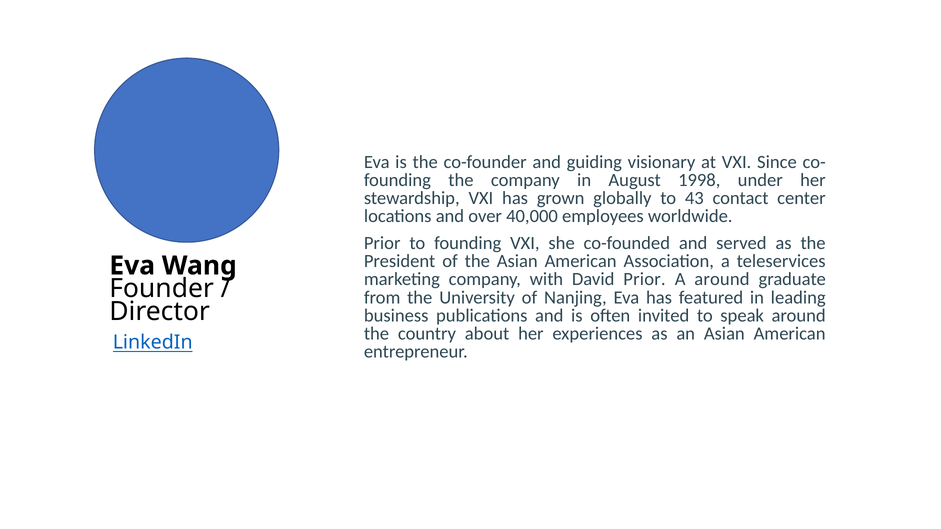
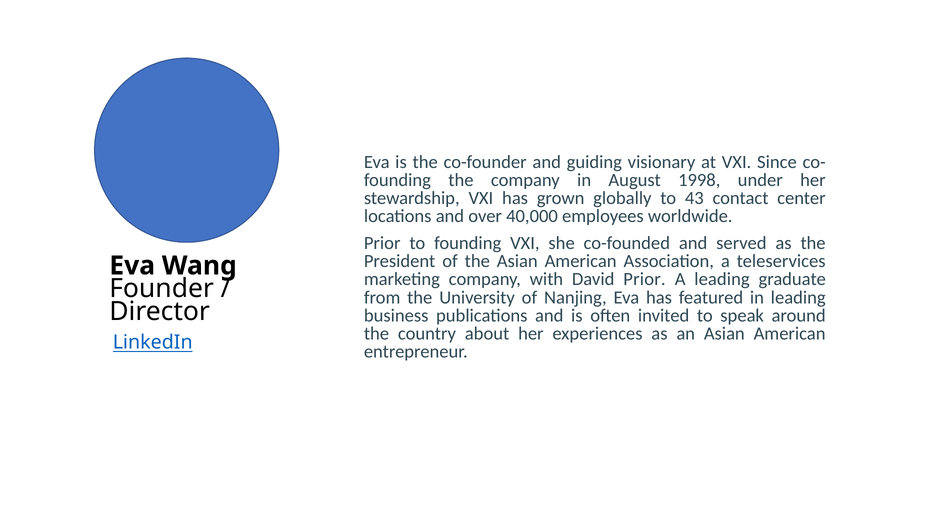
A around: around -> leading
